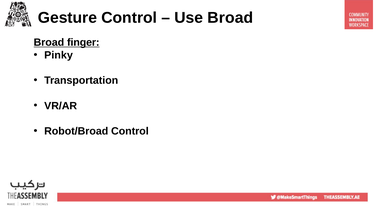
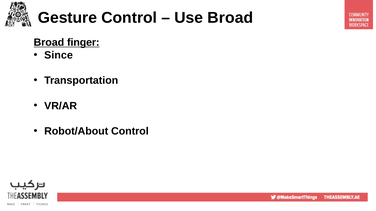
Pinky: Pinky -> Since
Robot/Broad: Robot/Broad -> Robot/About
